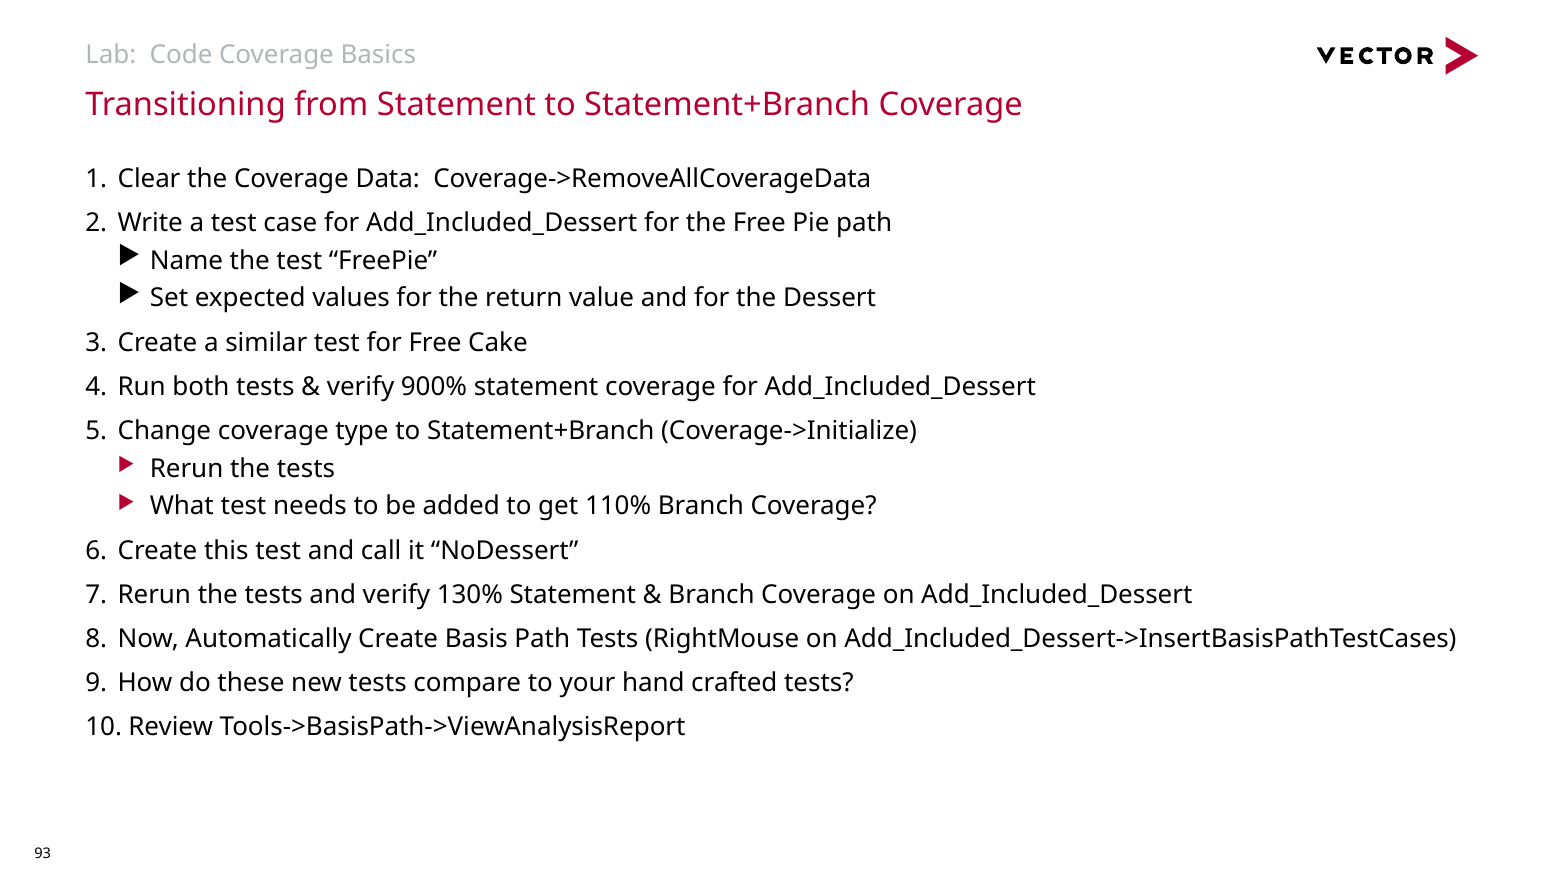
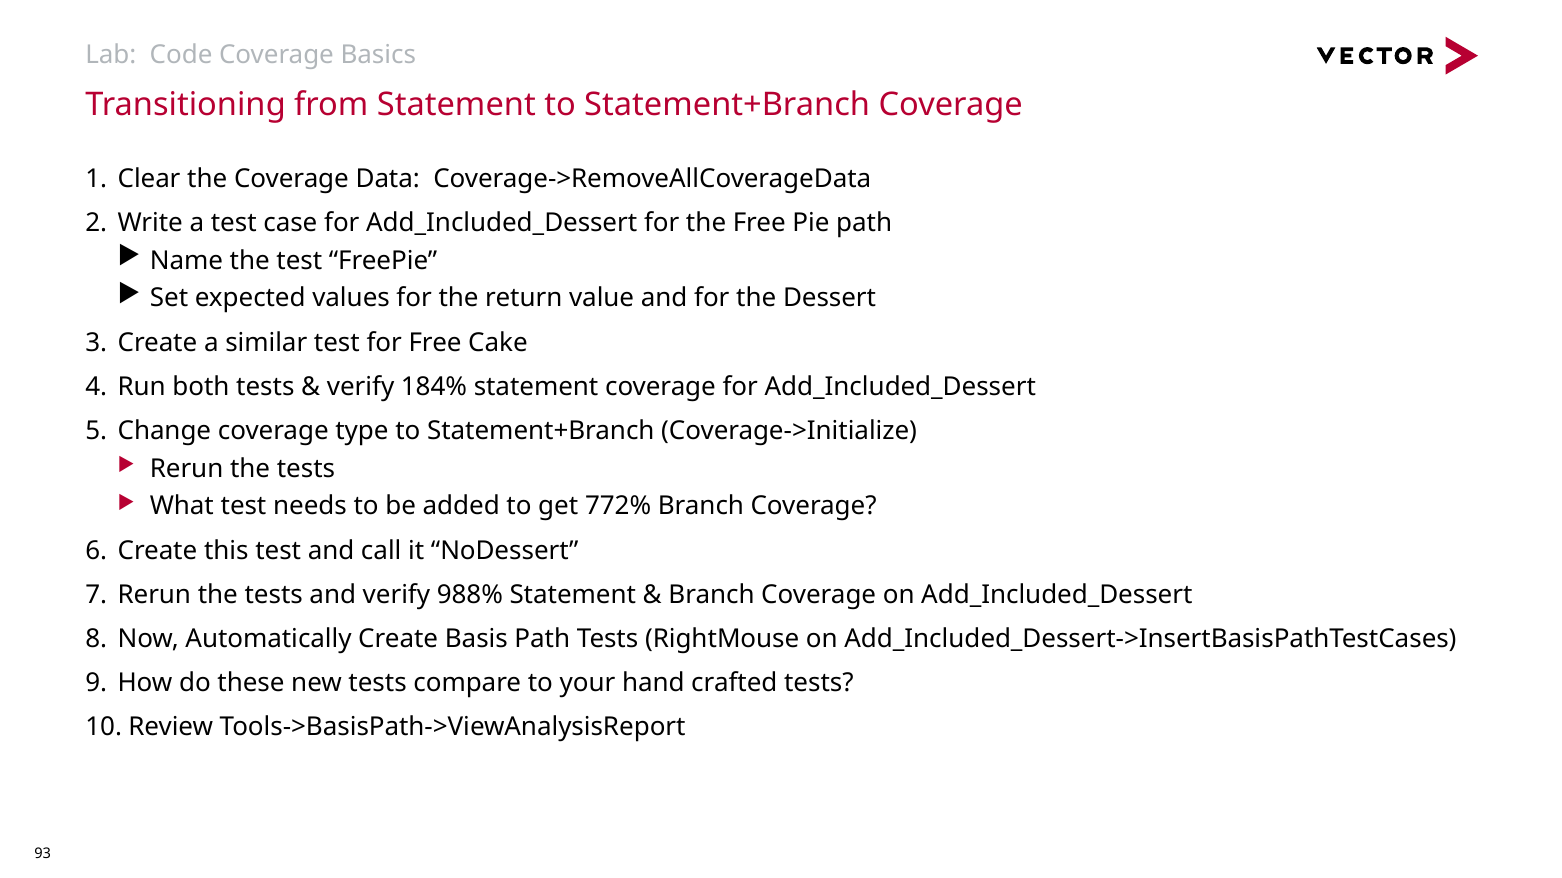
900%: 900% -> 184%
110%: 110% -> 772%
130%: 130% -> 988%
